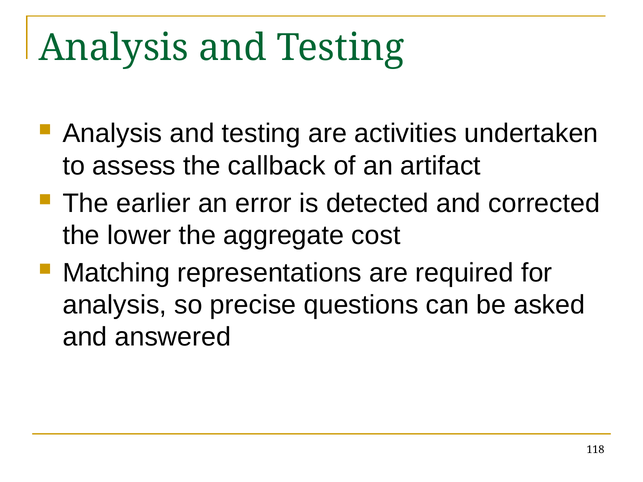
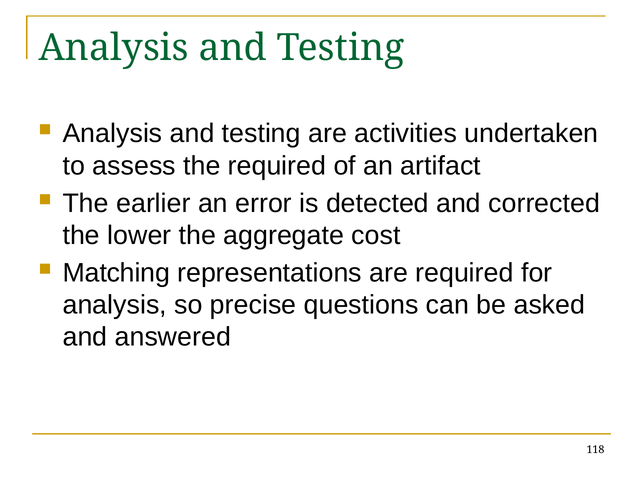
the callback: callback -> required
